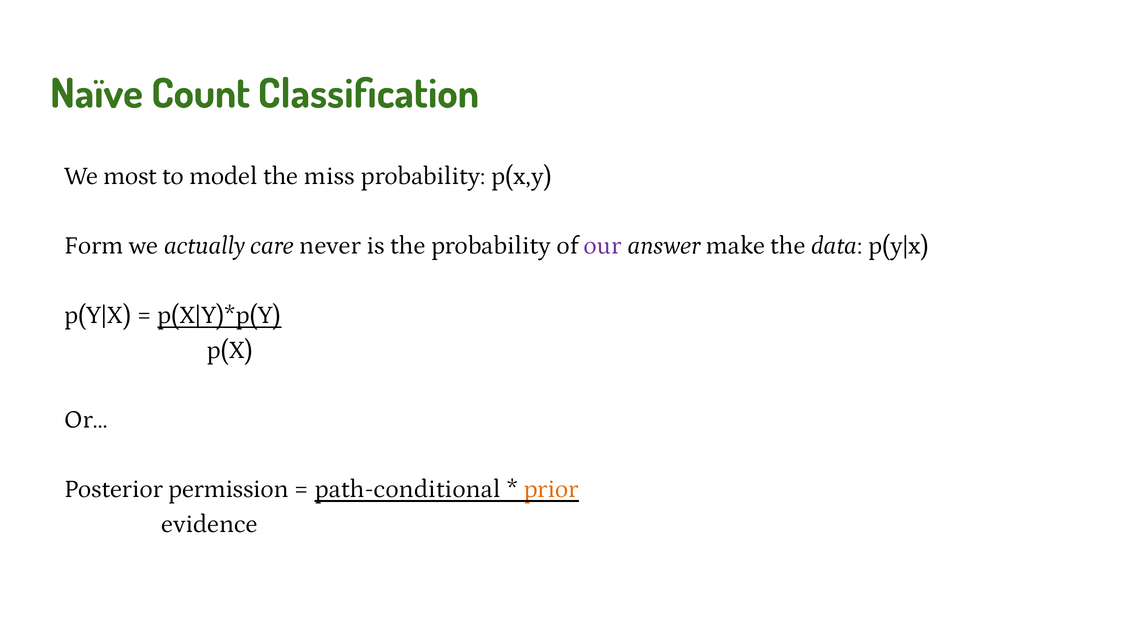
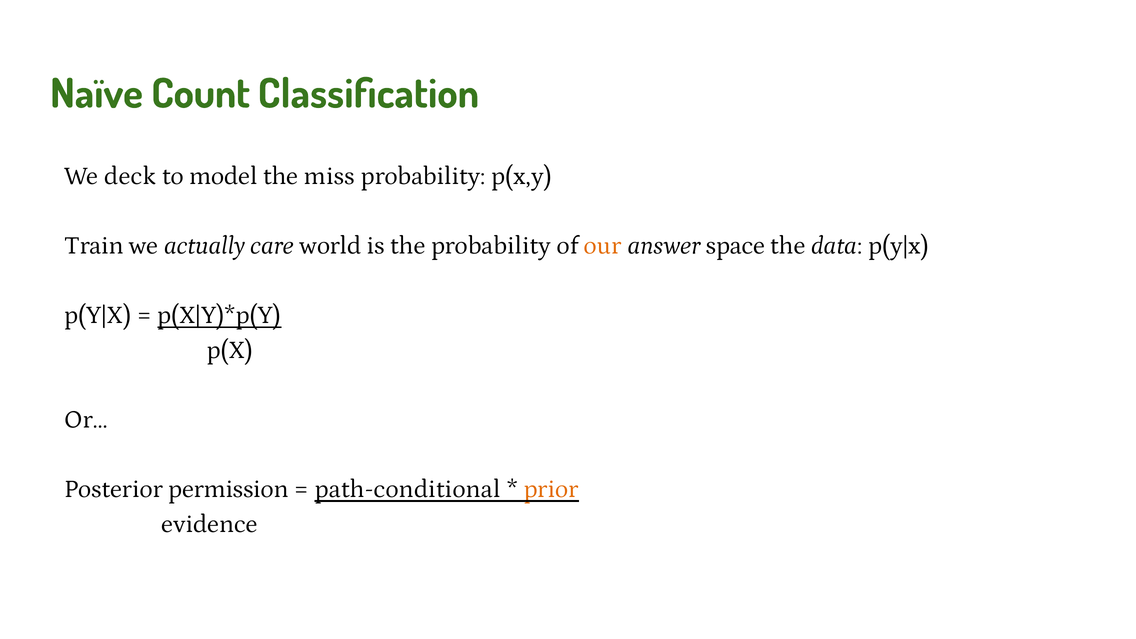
most: most -> deck
Form: Form -> Train
never: never -> world
our colour: purple -> orange
make: make -> space
